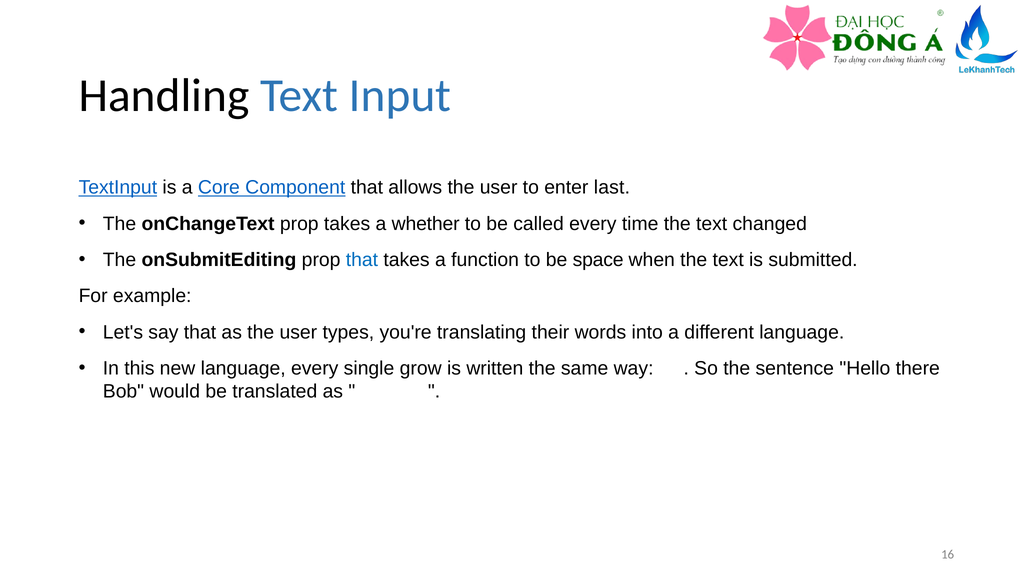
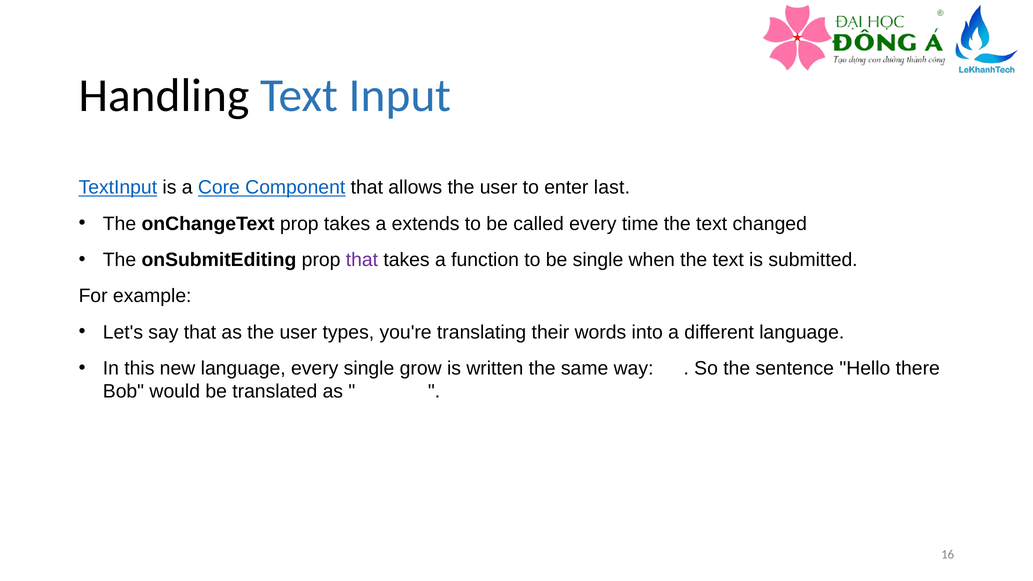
whether: whether -> extends
that at (362, 260) colour: blue -> purple
be space: space -> single
